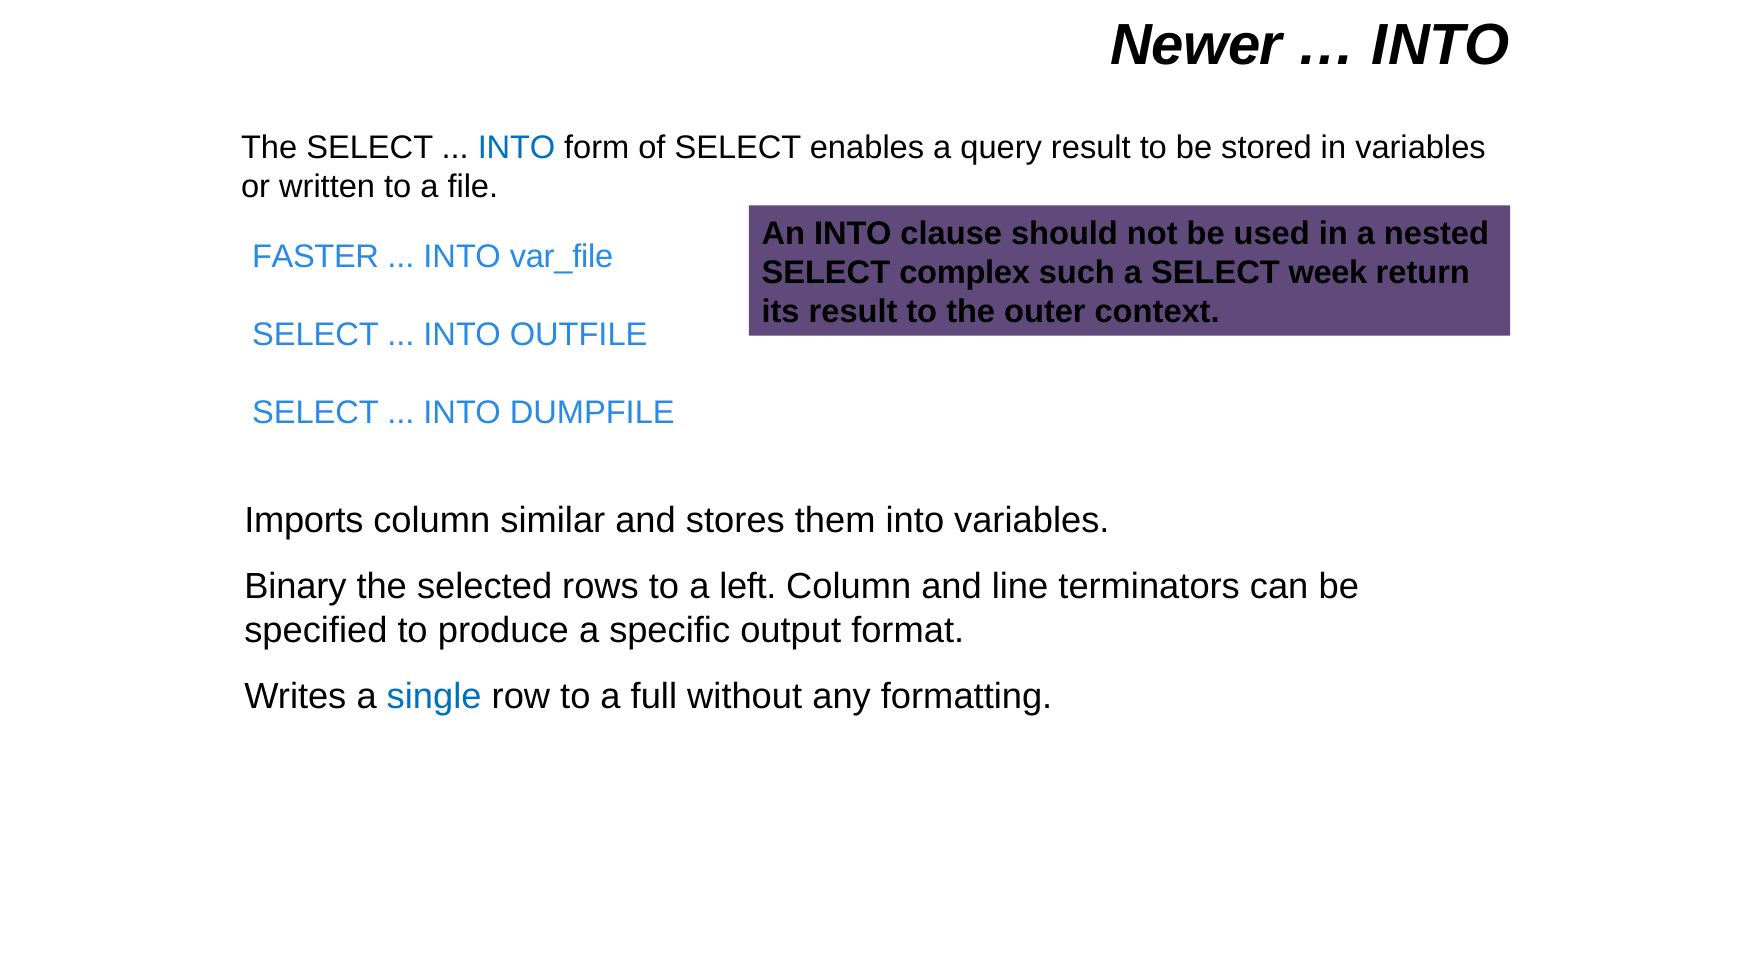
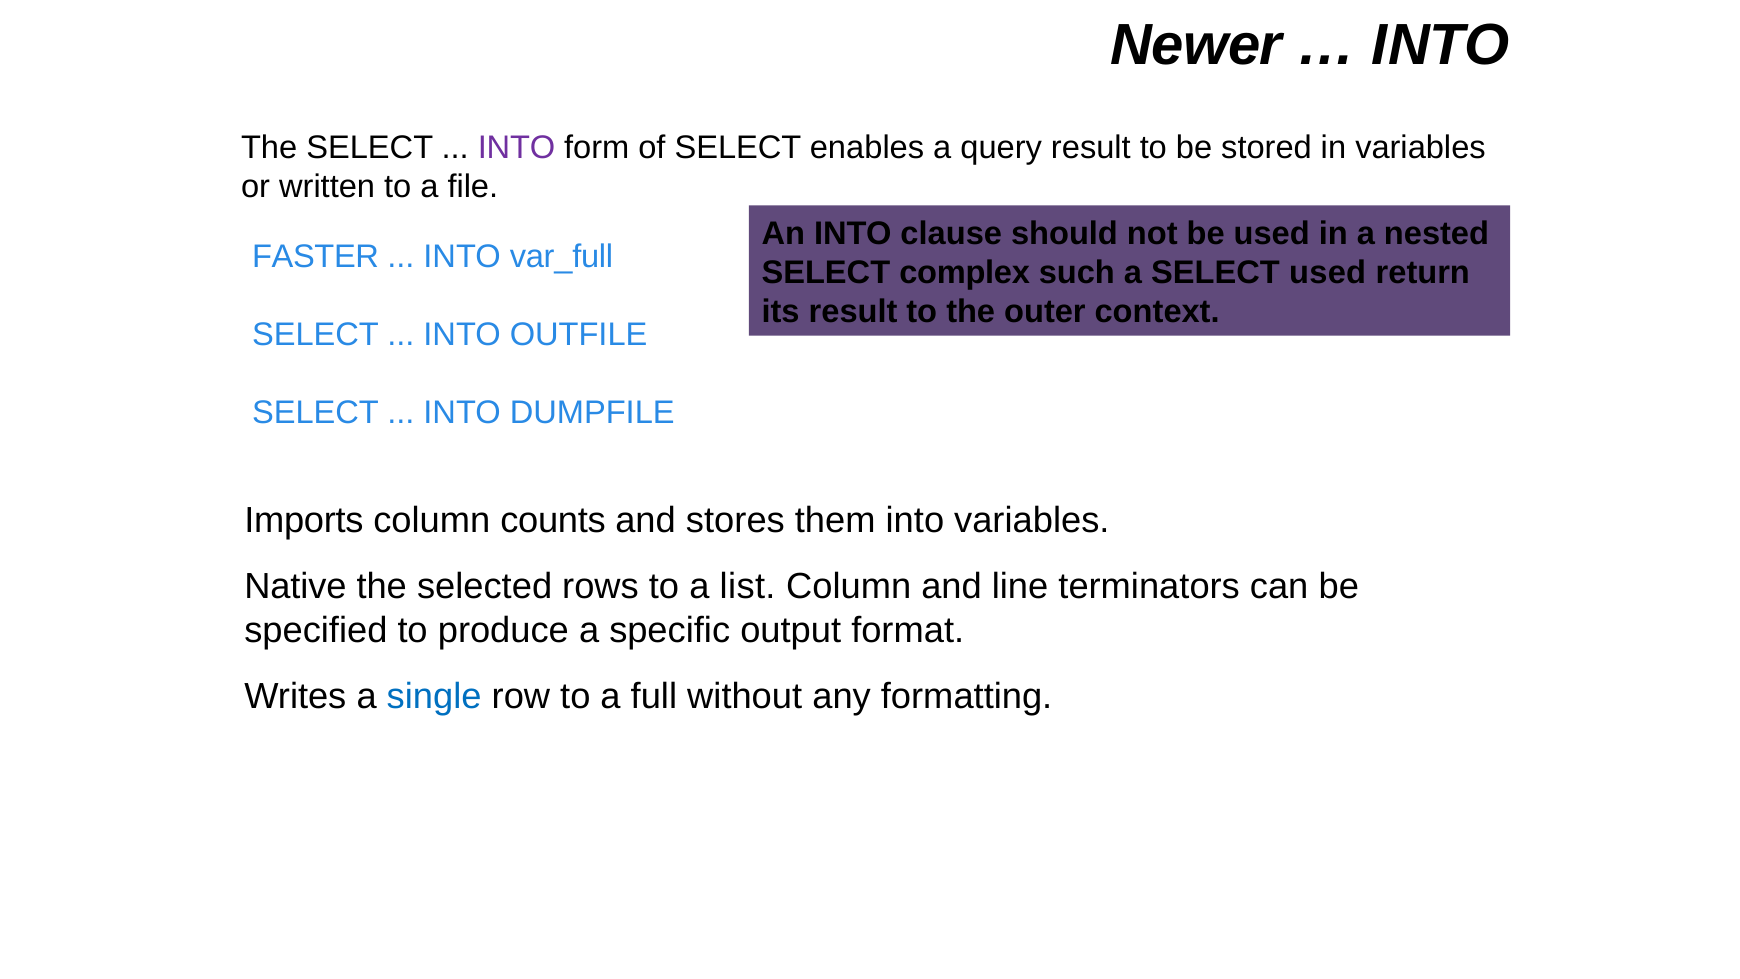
INTO at (517, 148) colour: blue -> purple
var_file: var_file -> var_full
SELECT week: week -> used
similar: similar -> counts
Binary: Binary -> Native
left: left -> list
